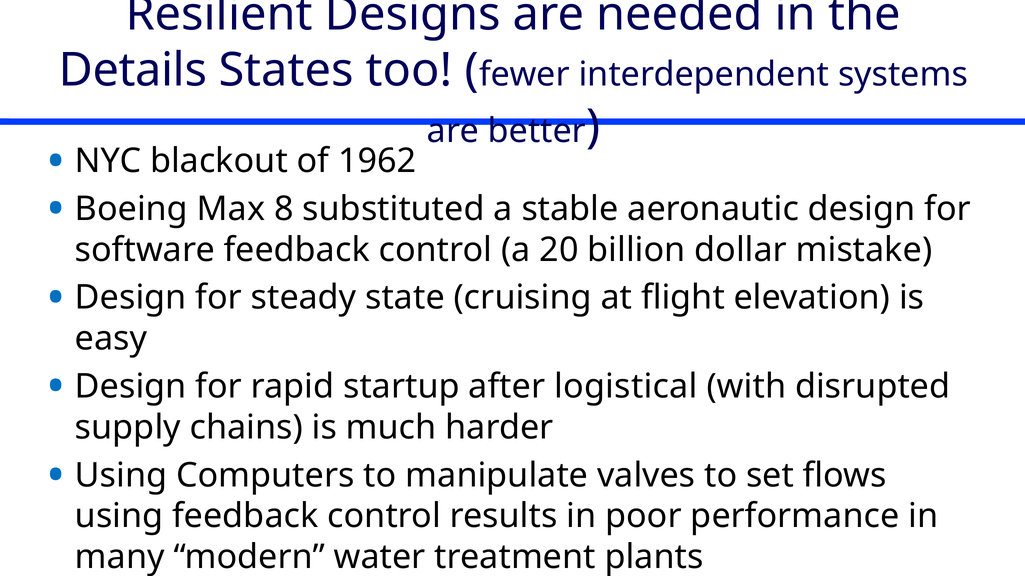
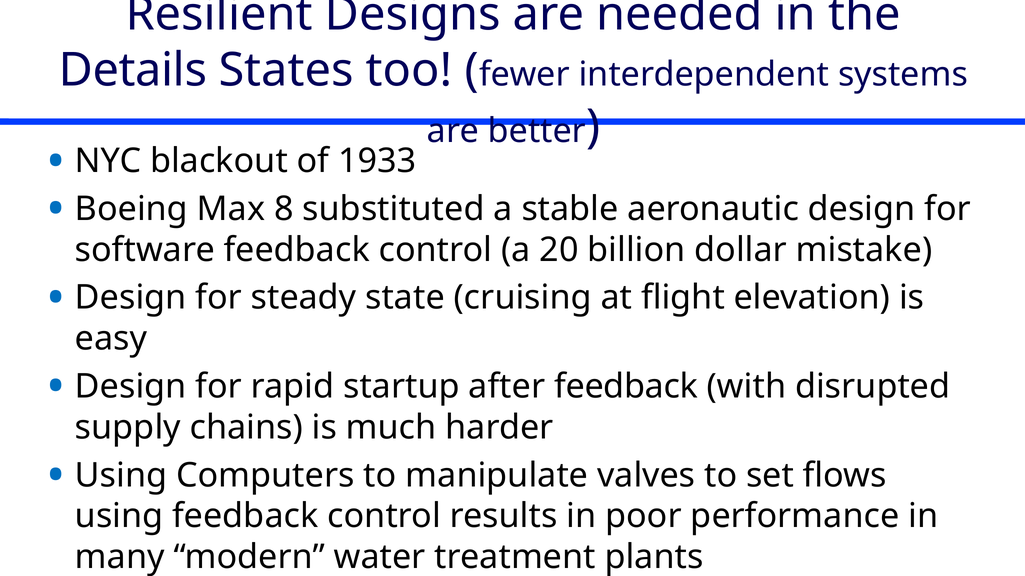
1962: 1962 -> 1933
after logistical: logistical -> feedback
